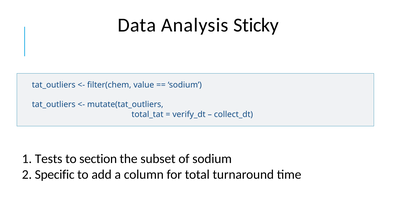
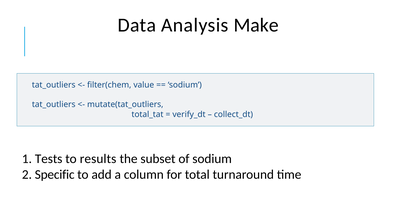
Sticky: Sticky -> Make
section: section -> results
